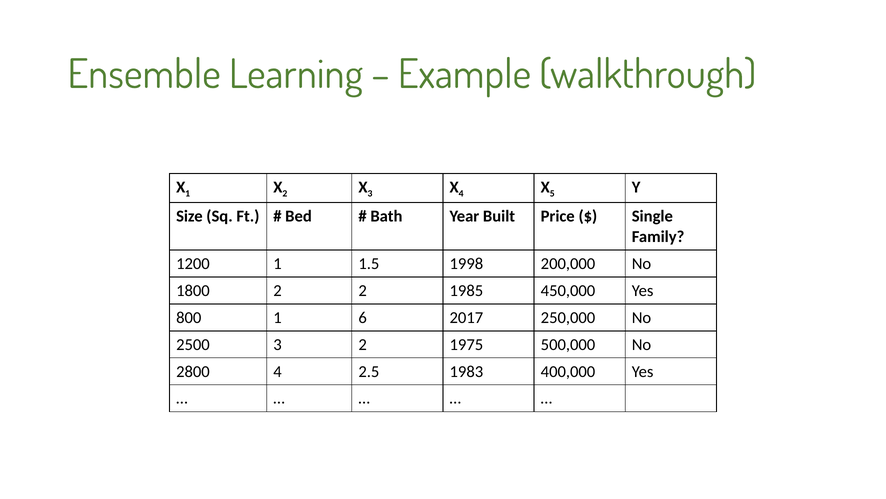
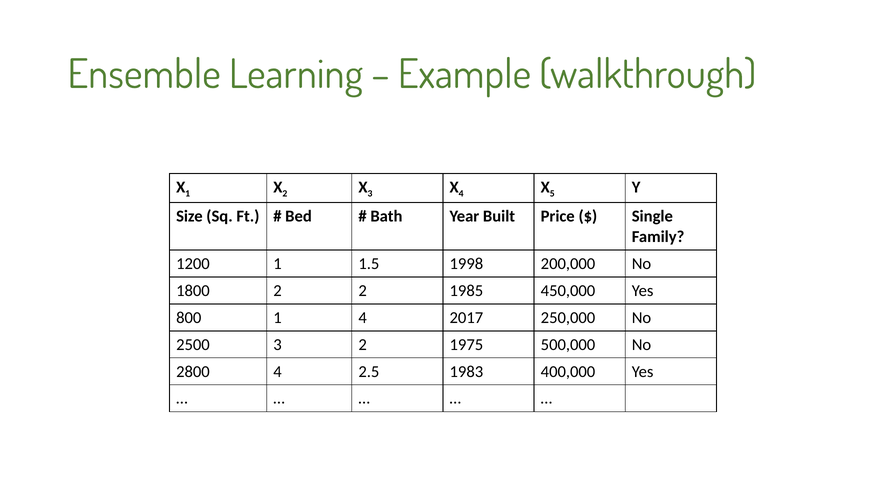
1 6: 6 -> 4
